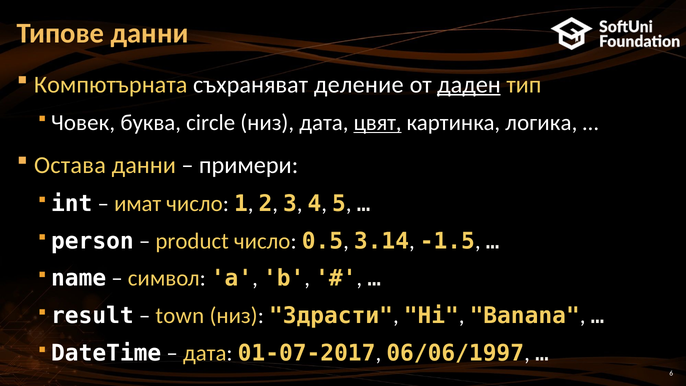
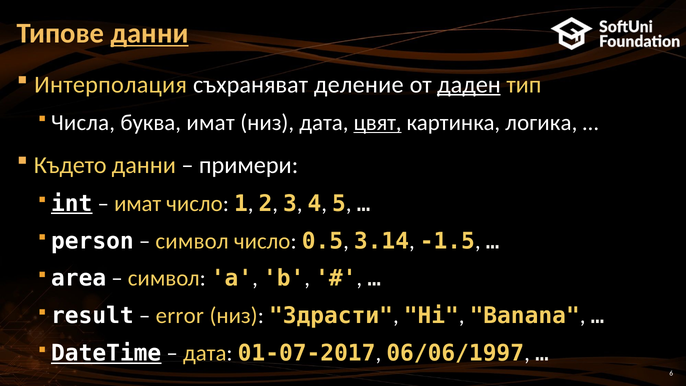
данни at (150, 33) underline: none -> present
Компютърната: Компютърната -> Интерполация
Човек: Човек -> Числа
буква circle: circle -> имат
Остава: Остава -> Където
int underline: none -> present
product at (192, 241): product -> символ
name: name -> area
town: town -> error
DateTime underline: none -> present
